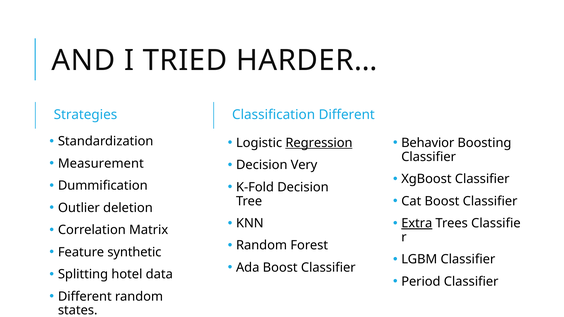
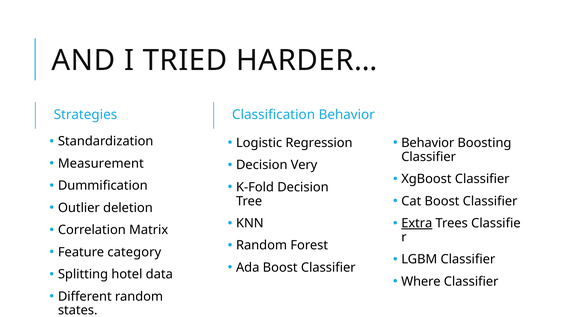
Classification Different: Different -> Behavior
Regression underline: present -> none
synthetic: synthetic -> category
Period: Period -> Where
